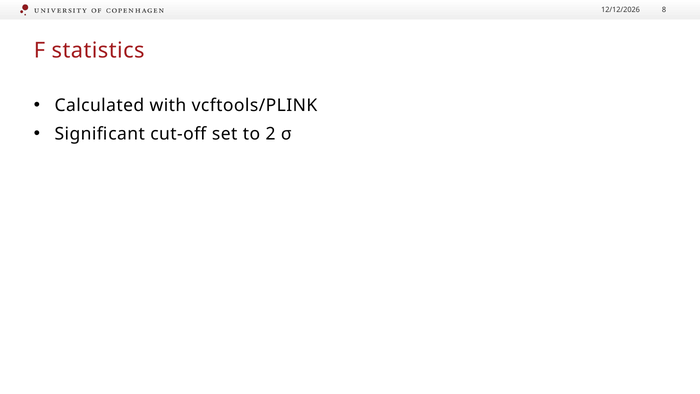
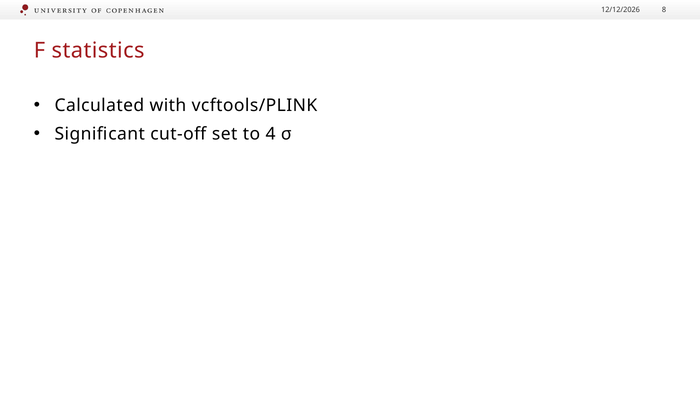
2: 2 -> 4
